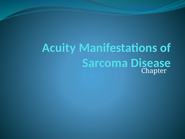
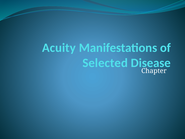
Sarcoma: Sarcoma -> Selected
